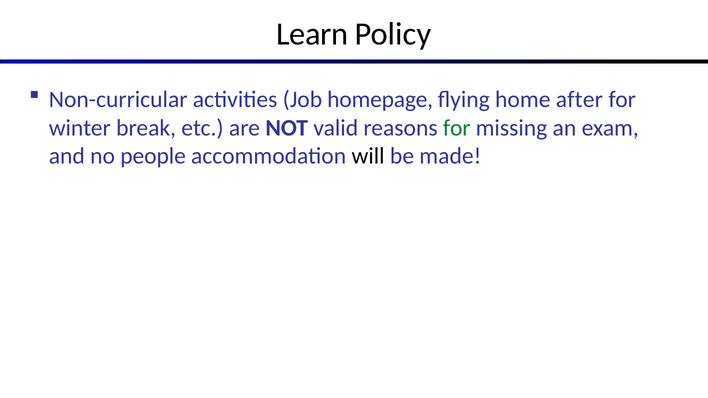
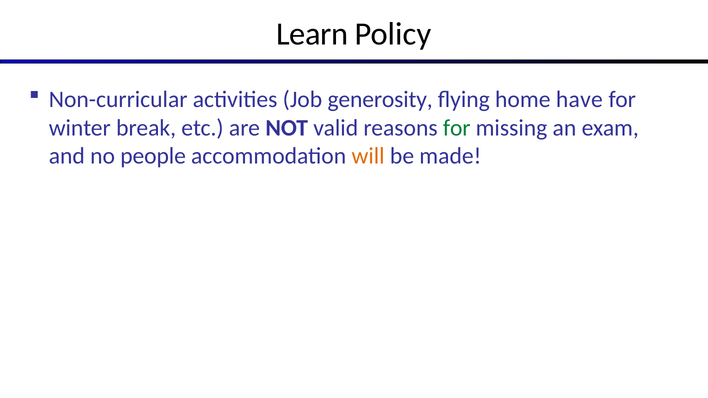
homepage: homepage -> generosity
after: after -> have
will colour: black -> orange
